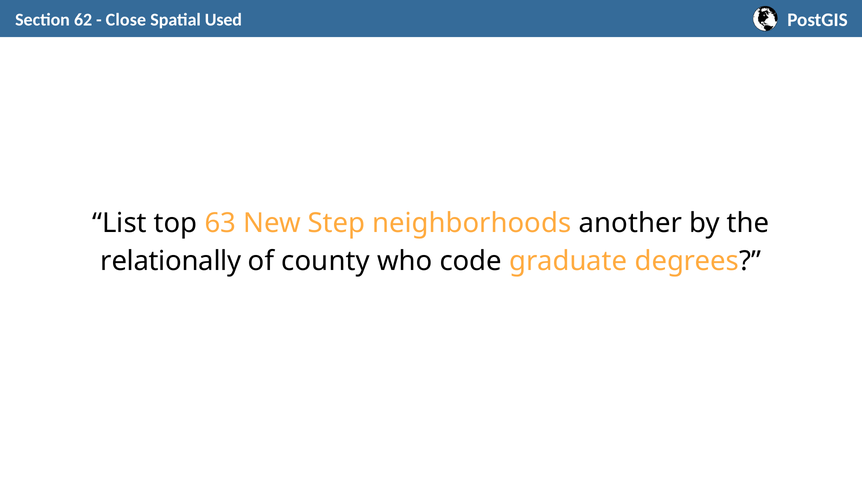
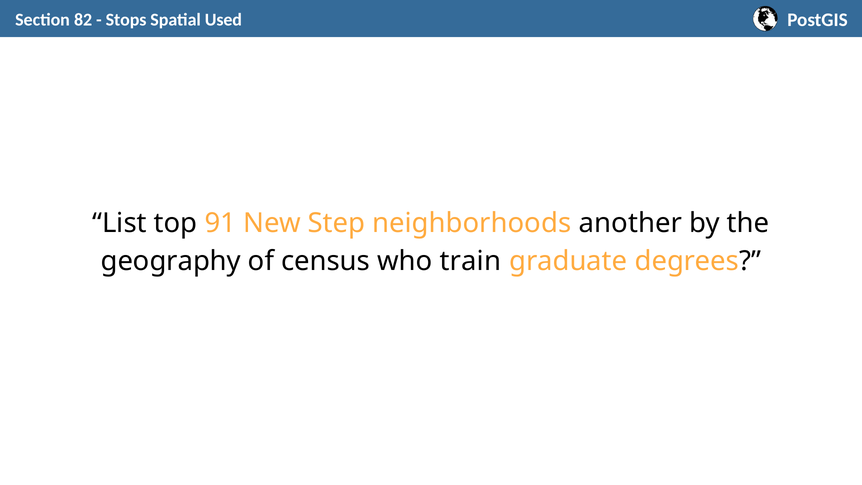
62: 62 -> 82
Close: Close -> Stops
63: 63 -> 91
relationally: relationally -> geography
county: county -> census
code: code -> train
